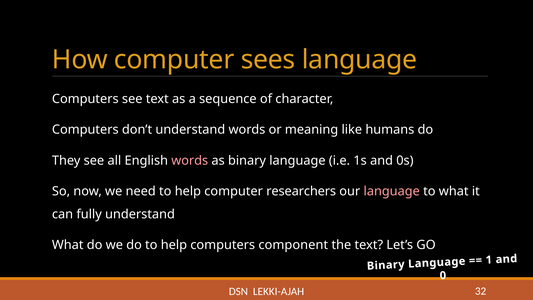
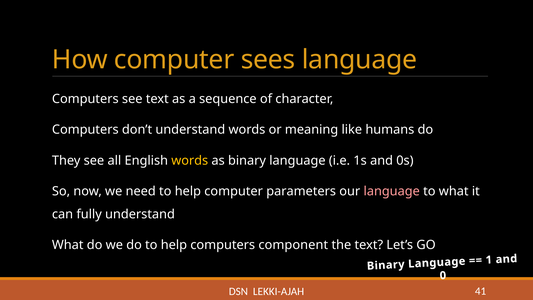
words at (190, 160) colour: pink -> yellow
researchers: researchers -> parameters
32: 32 -> 41
